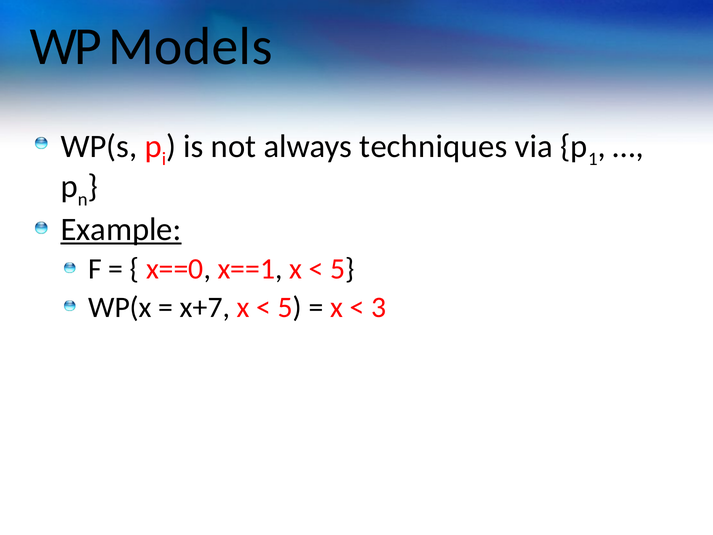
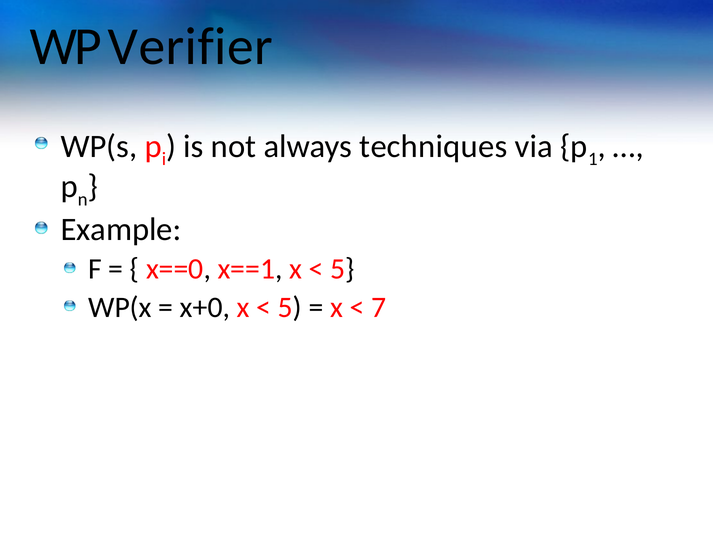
Models: Models -> Verifier
Example underline: present -> none
x+7: x+7 -> x+0
3: 3 -> 7
